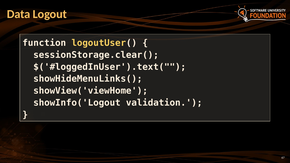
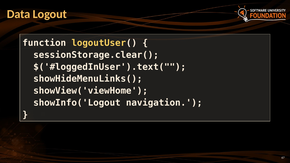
validation: validation -> navigation
